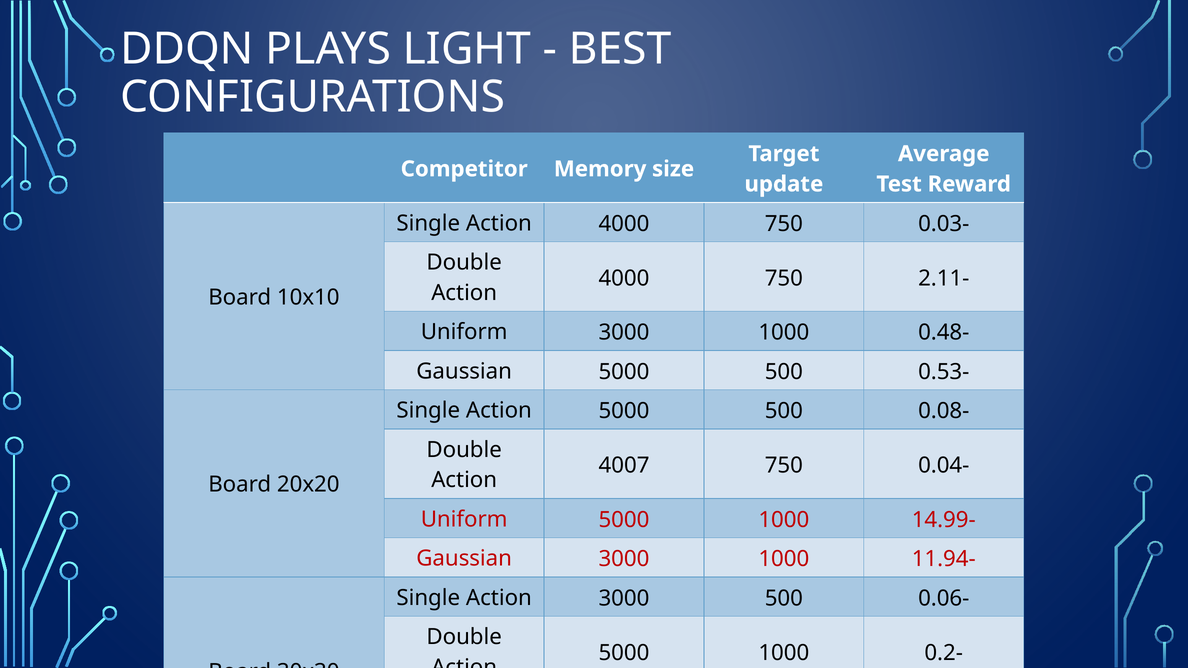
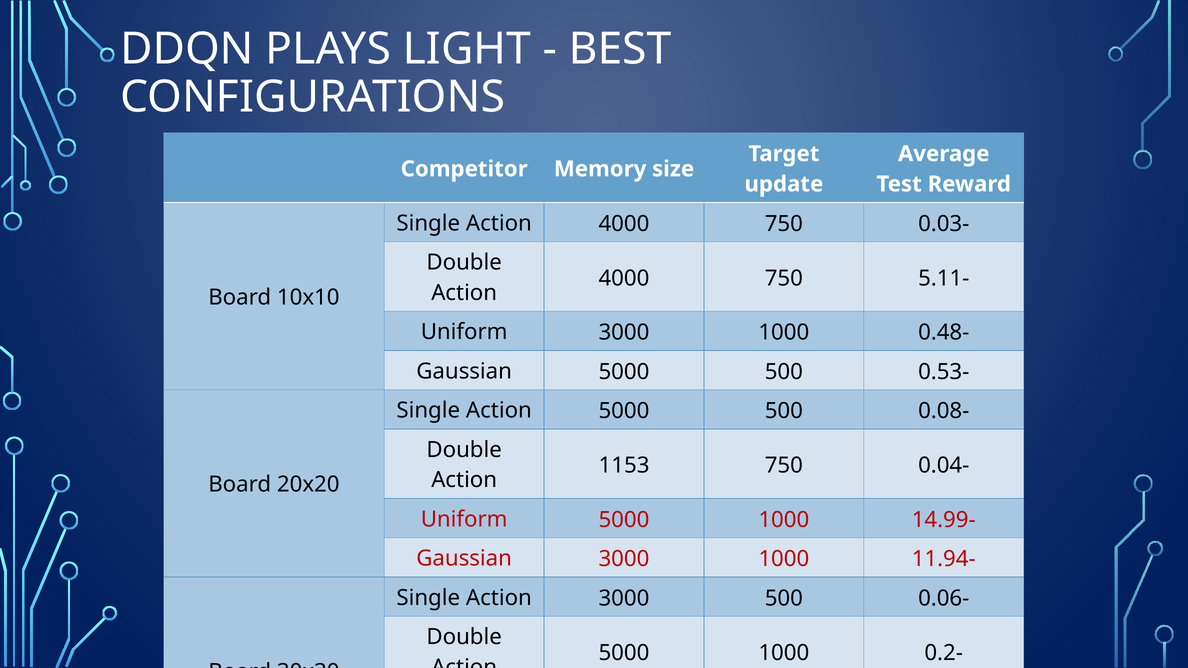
2.11-: 2.11- -> 5.11-
4007: 4007 -> 1153
